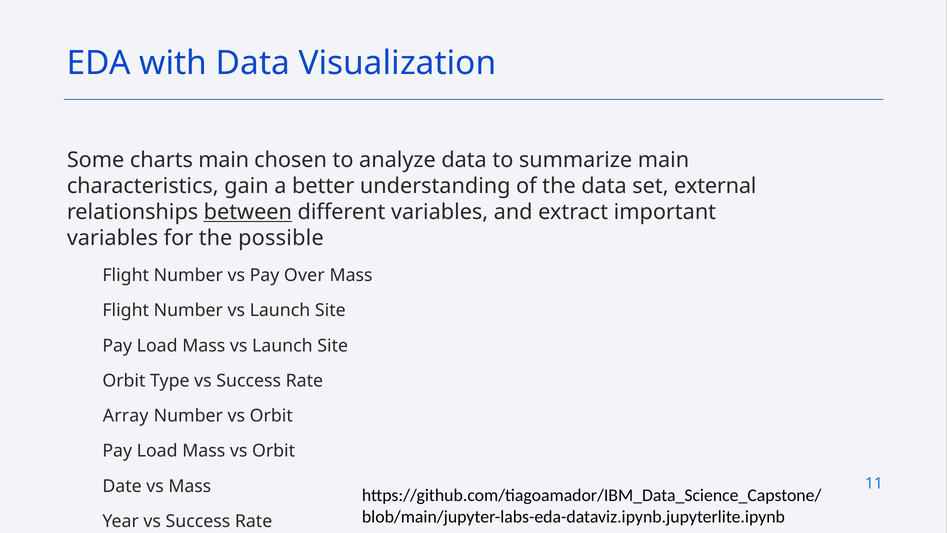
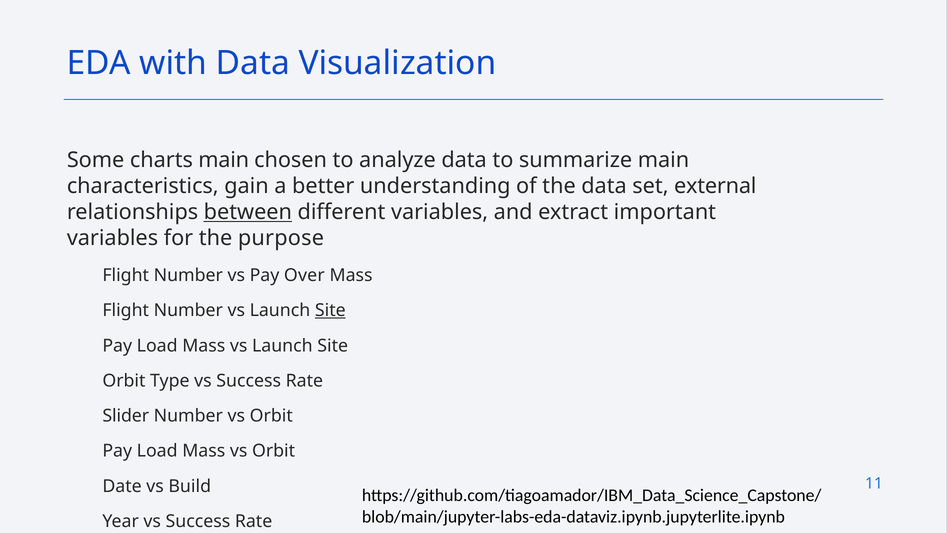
possible: possible -> purpose
Site at (330, 310) underline: none -> present
Array: Array -> Slider
vs Mass: Mass -> Build
